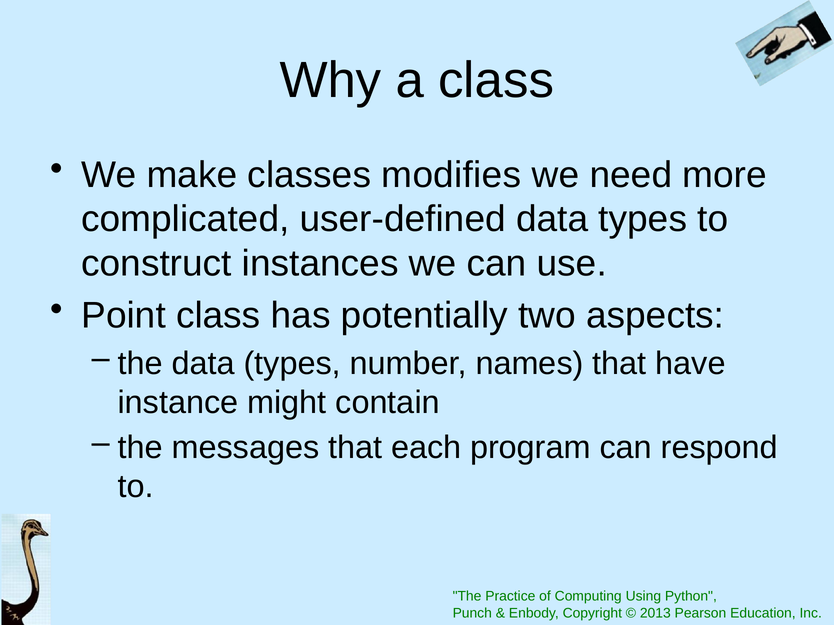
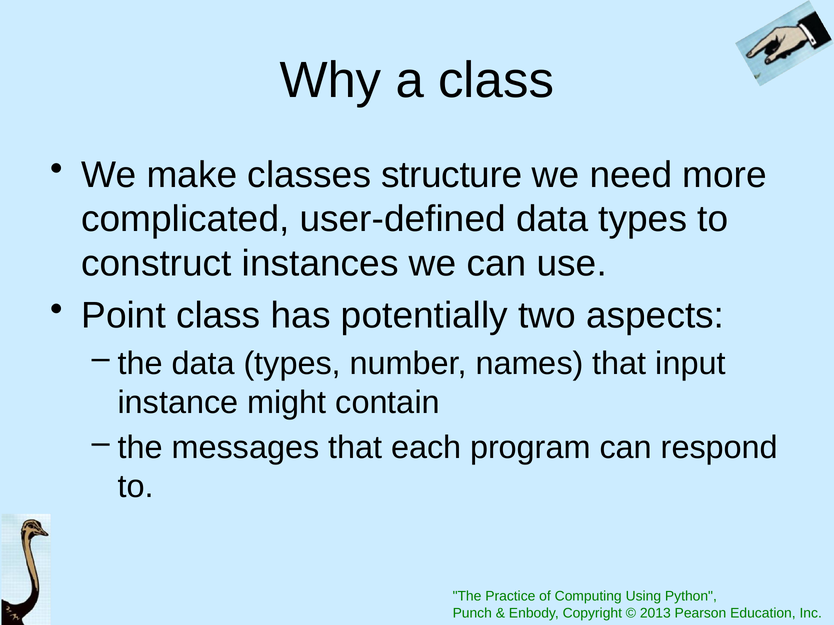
modifies: modifies -> structure
have: have -> input
